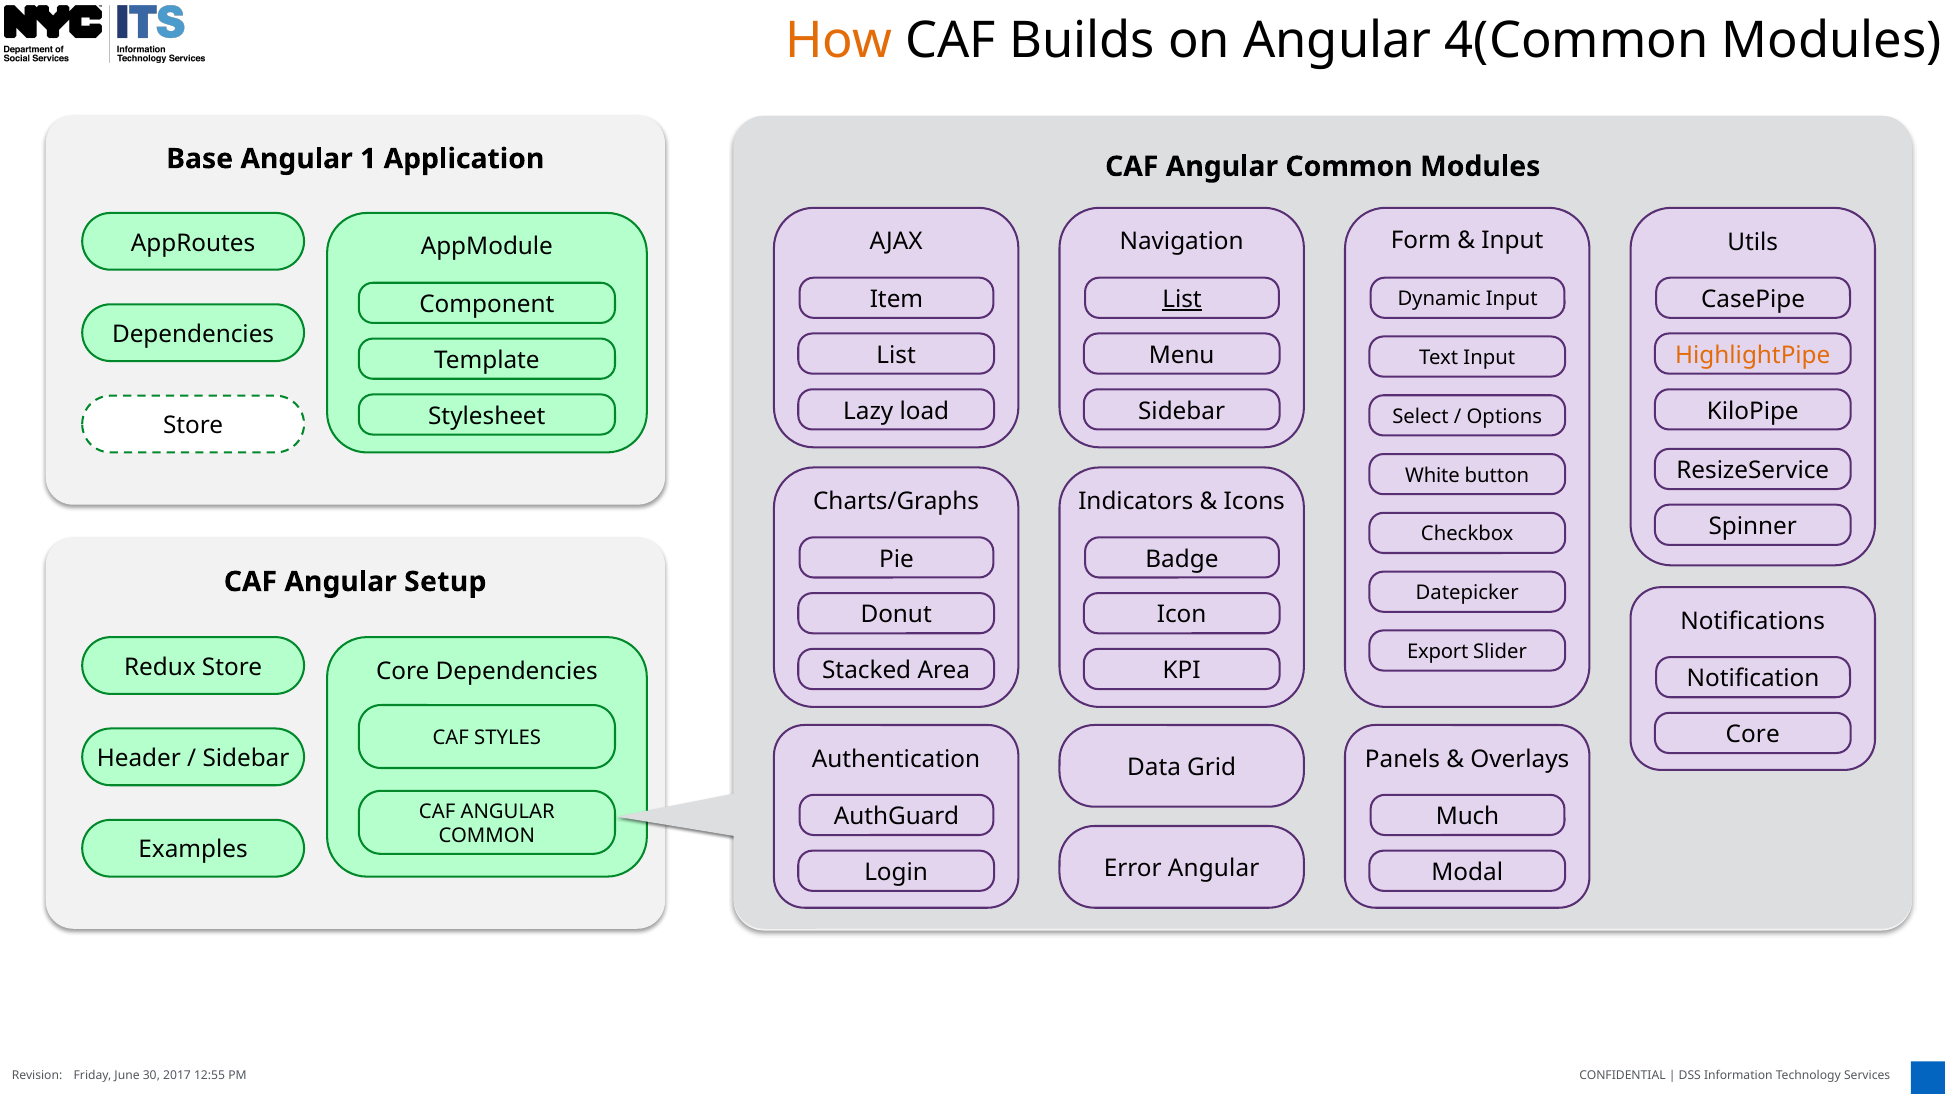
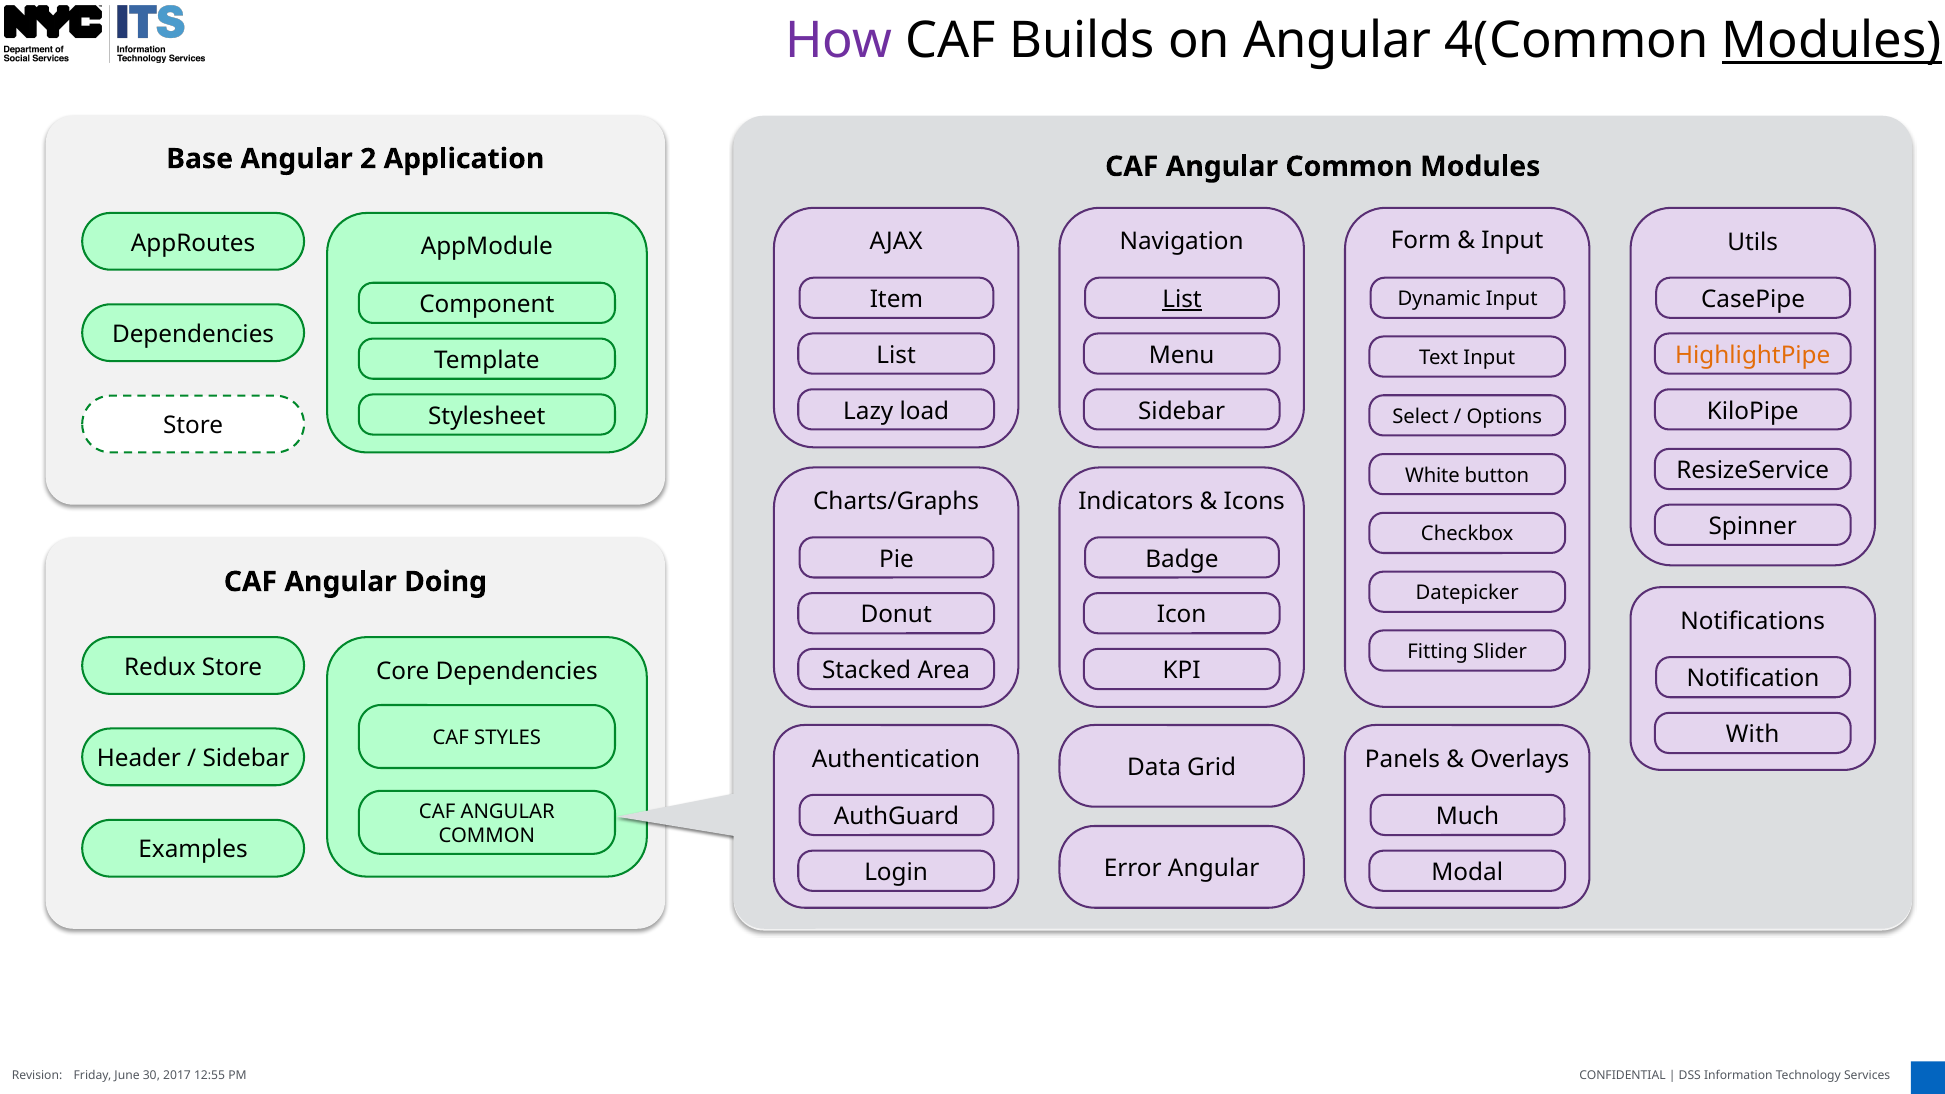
How colour: orange -> purple
Modules at (1832, 41) underline: none -> present
1: 1 -> 2
Setup: Setup -> Doing
Export: Export -> Fitting
Core at (1753, 735): Core -> With
